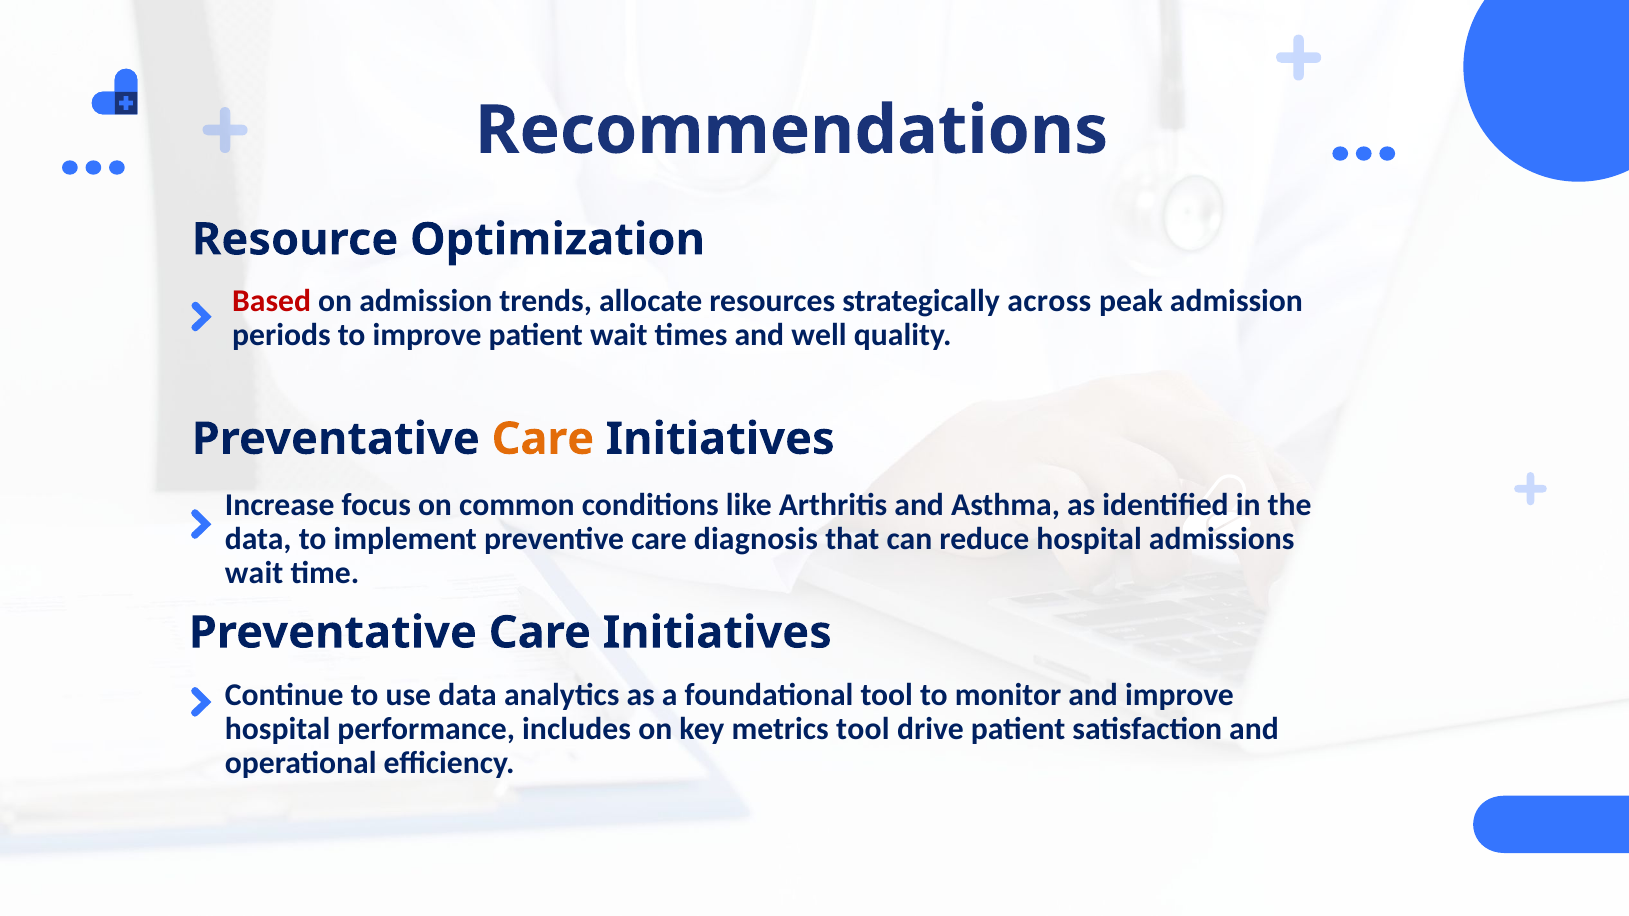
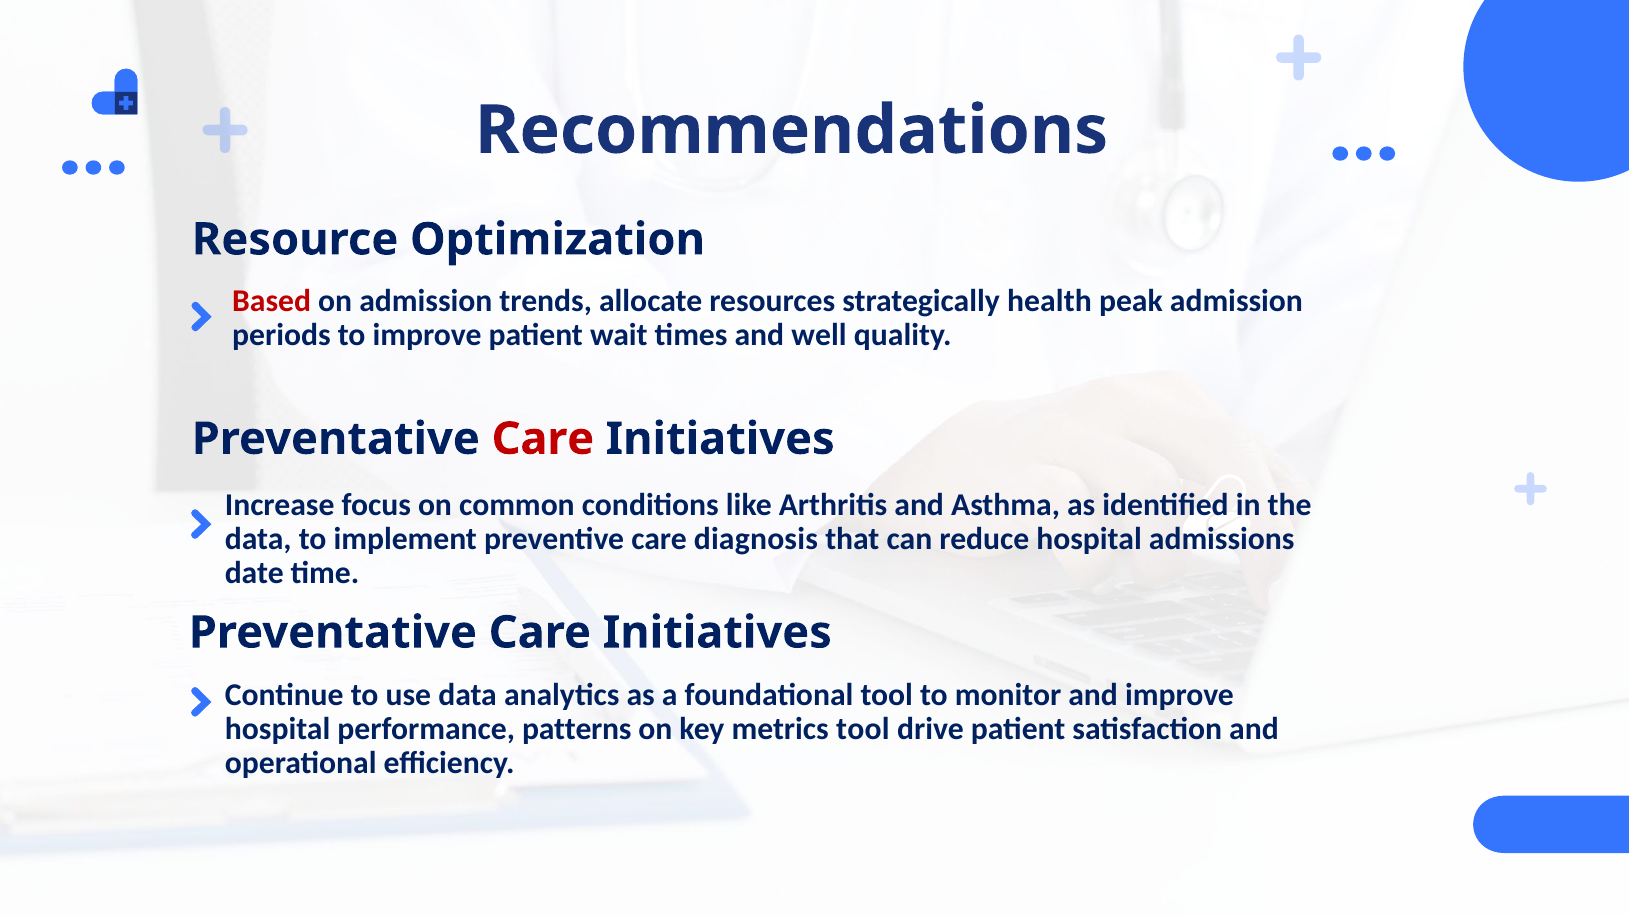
across: across -> health
Care at (543, 439) colour: orange -> red
wait at (254, 573): wait -> date
includes: includes -> patterns
